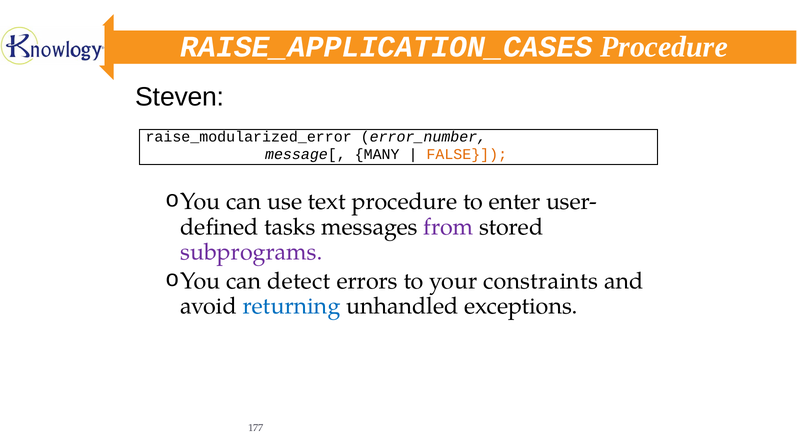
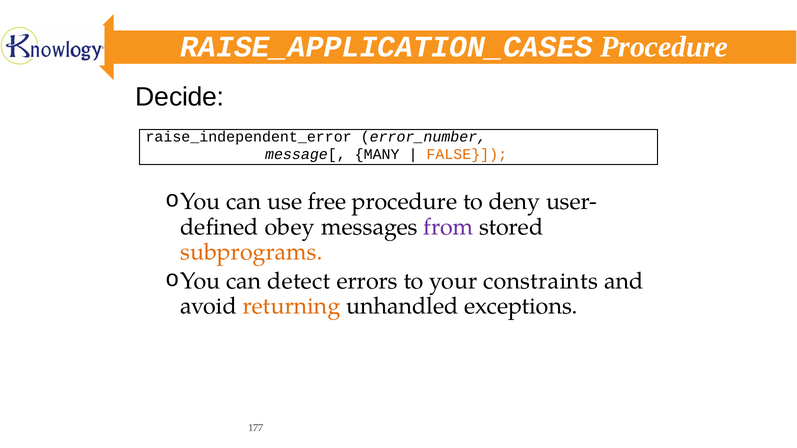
Steven: Steven -> Decide
raise_modularized_error: raise_modularized_error -> raise_independent_error
text: text -> free
enter: enter -> deny
tasks: tasks -> obey
subprograms colour: purple -> orange
returning colour: blue -> orange
